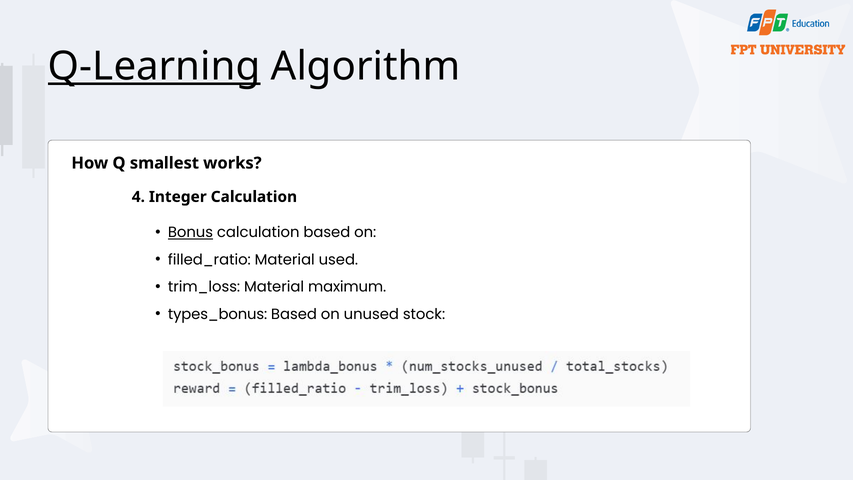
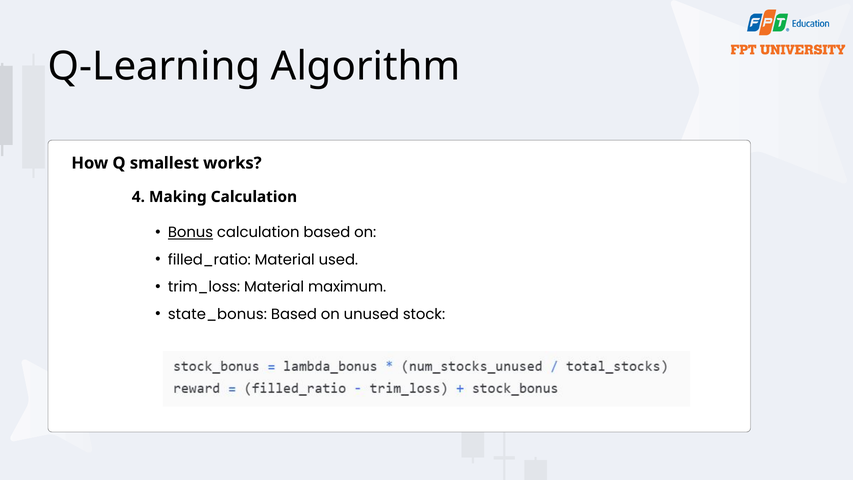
Q-Learning underline: present -> none
Integer: Integer -> Making
types_bonus: types_bonus -> state_bonus
